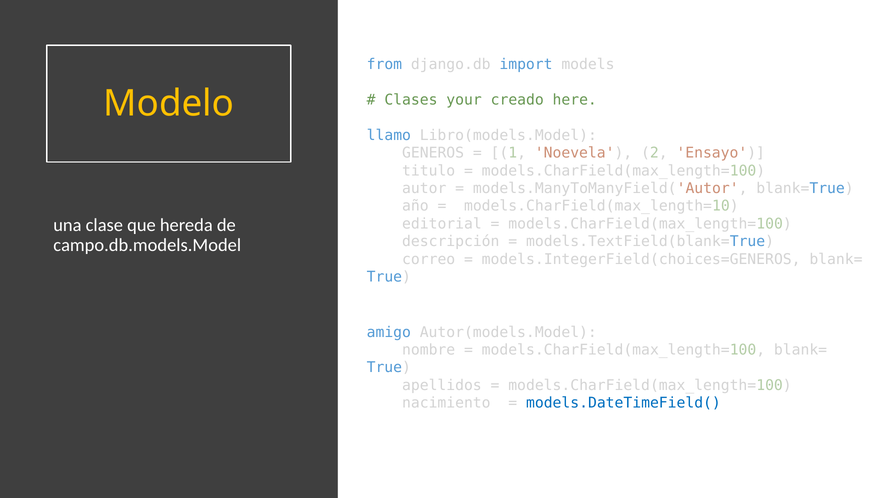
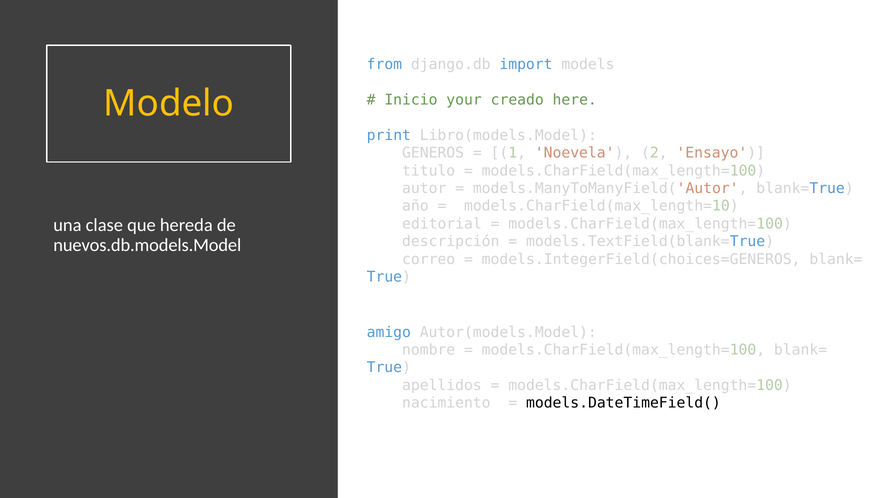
Clases: Clases -> Inicio
llamo: llamo -> print
campo.db.models.Model: campo.db.models.Model -> nuevos.db.models.Model
models.DateTimeField( colour: blue -> black
